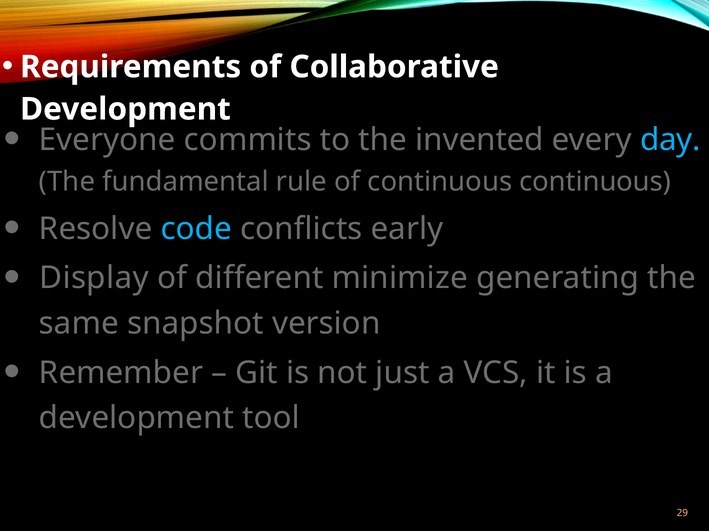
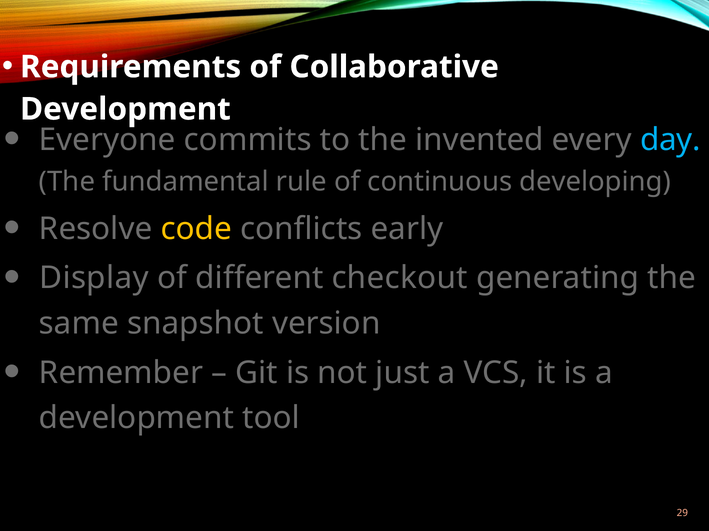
continuous continuous: continuous -> developing
code colour: light blue -> yellow
minimize: minimize -> checkout
